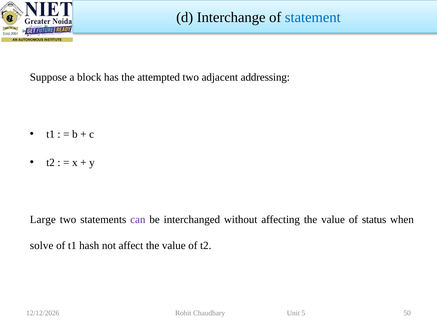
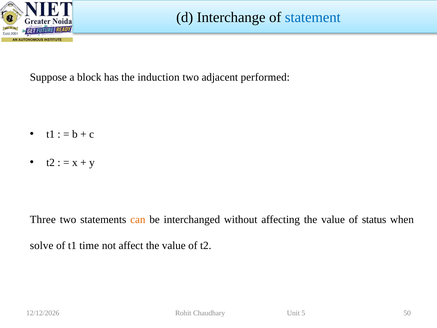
attempted: attempted -> induction
addressing: addressing -> performed
Large: Large -> Three
can colour: purple -> orange
hash: hash -> time
